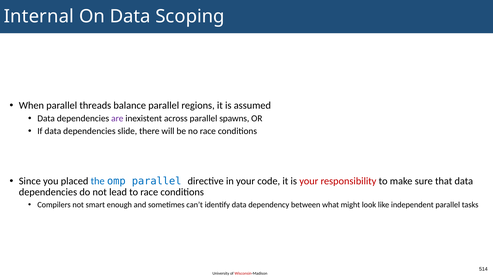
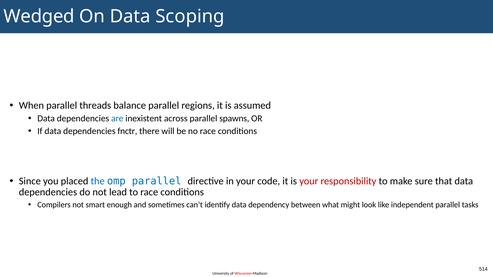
Internal: Internal -> Wedged
are colour: purple -> blue
slide: slide -> fnctr
